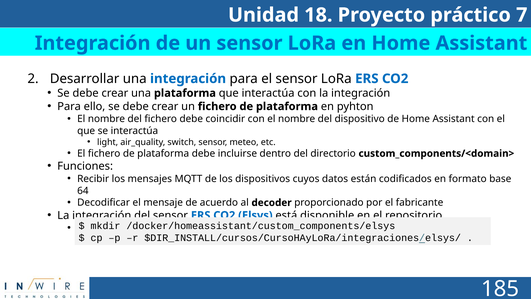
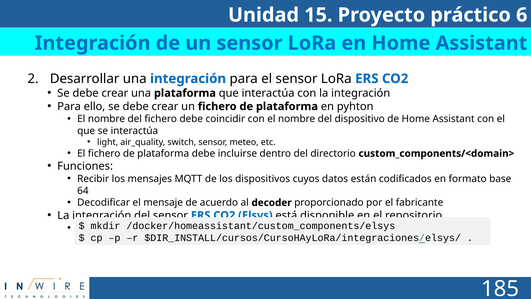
18: 18 -> 15
7: 7 -> 6
